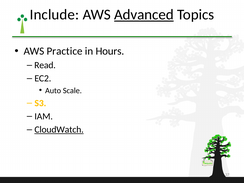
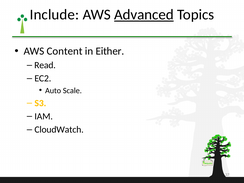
Practice: Practice -> Content
Hours: Hours -> Either
CloudWatch underline: present -> none
